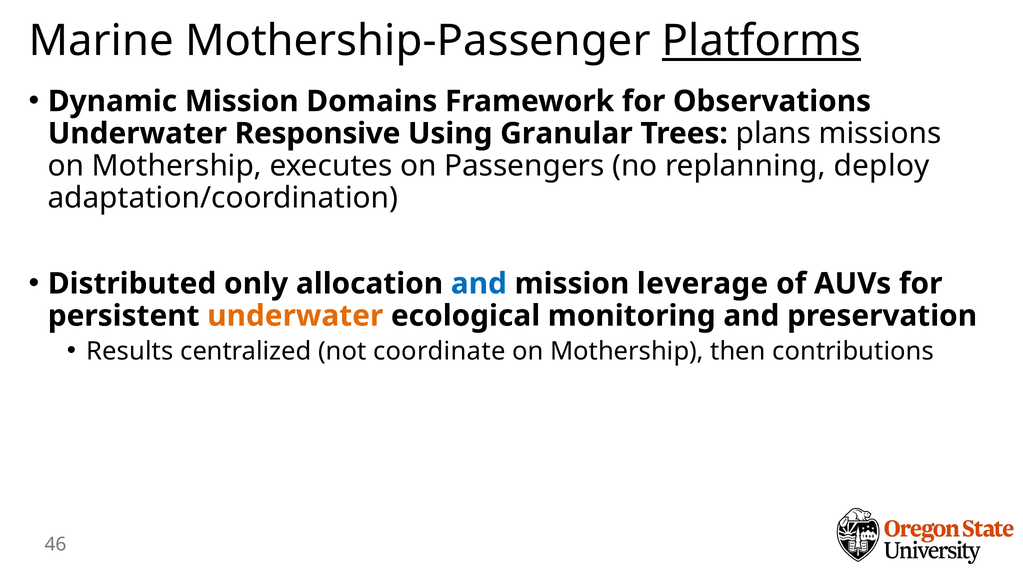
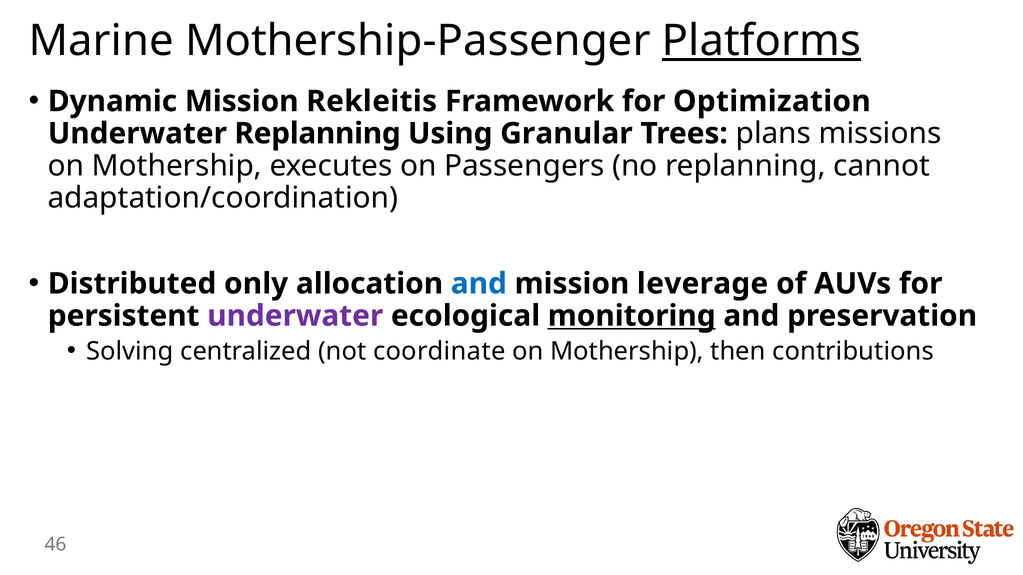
Domains: Domains -> Rekleitis
Observations: Observations -> Optimization
Underwater Responsive: Responsive -> Replanning
deploy: deploy -> cannot
underwater at (295, 316) colour: orange -> purple
monitoring underline: none -> present
Results: Results -> Solving
